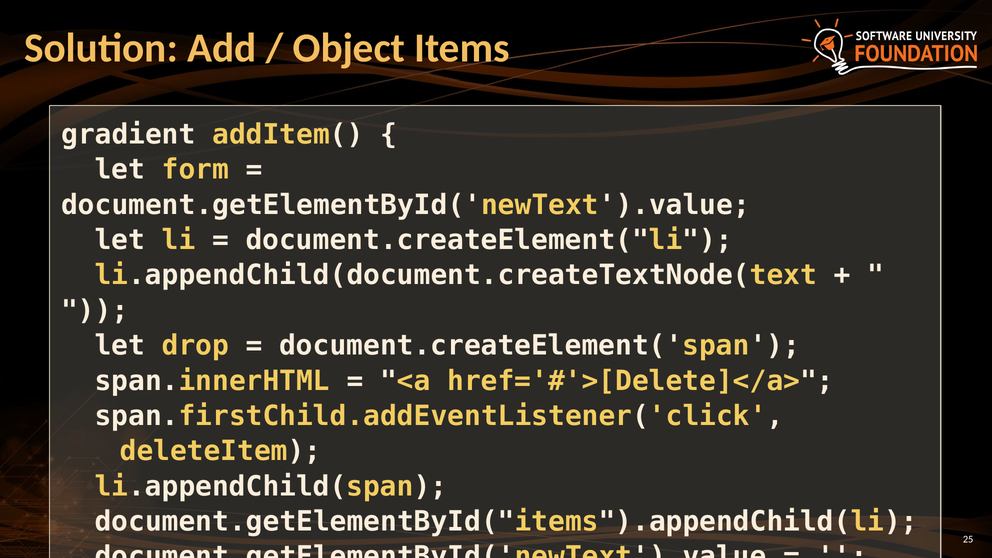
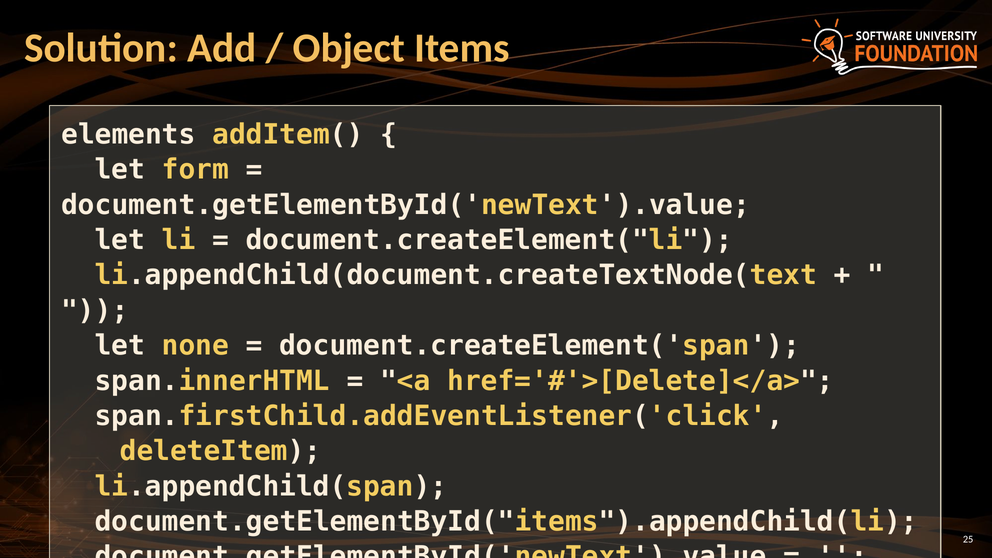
gradient: gradient -> elements
drop: drop -> none
